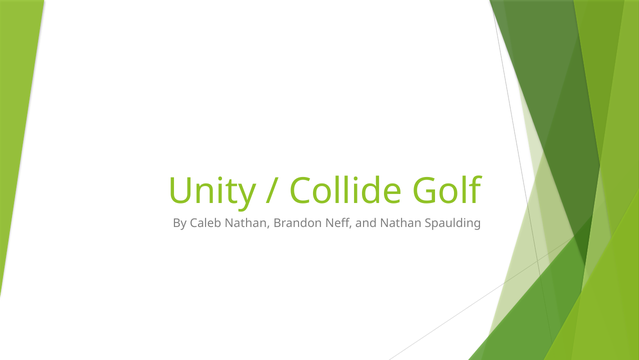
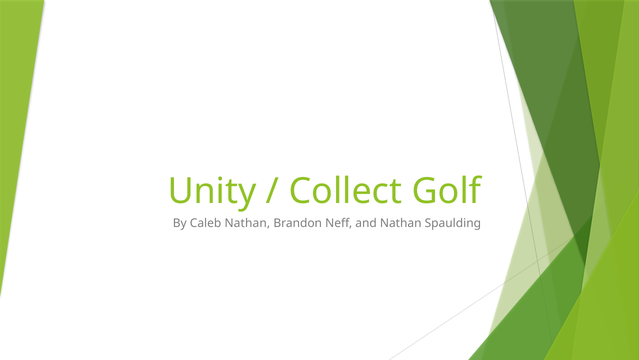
Collide: Collide -> Collect
